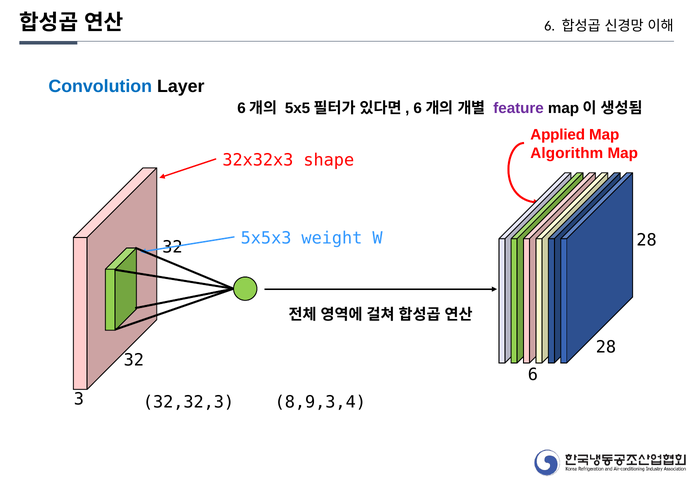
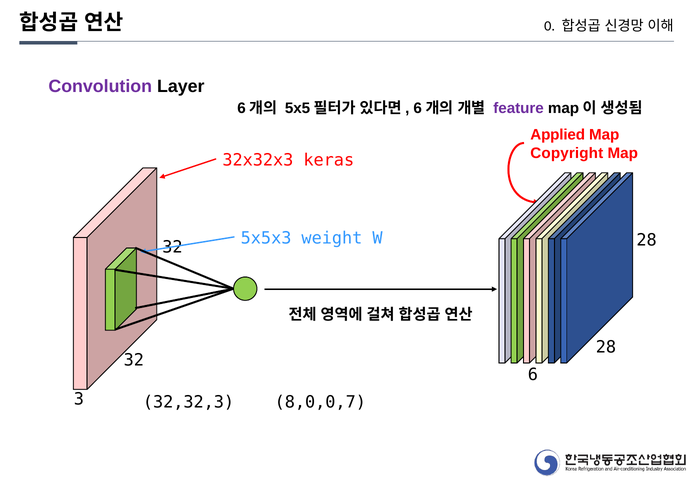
6 at (550, 26): 6 -> 0
Convolution colour: blue -> purple
Algorithm: Algorithm -> Copyright
shape: shape -> keras
8,9,3,4: 8,9,3,4 -> 8,0,0,7
